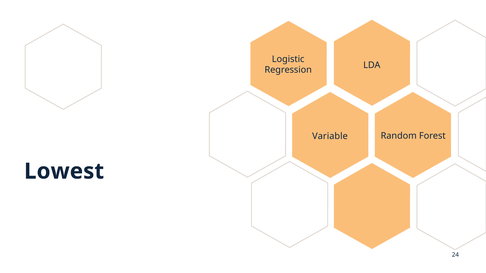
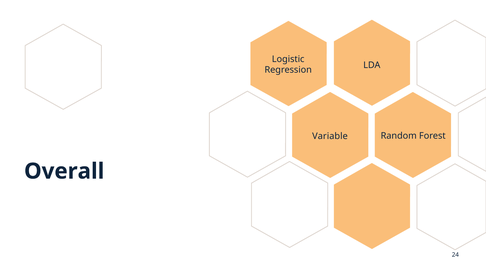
Lowest: Lowest -> Overall
